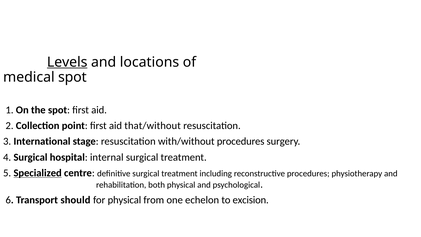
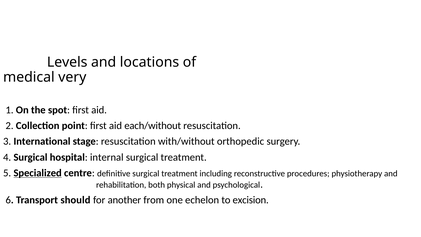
Levels underline: present -> none
medical spot: spot -> very
that/without: that/without -> each/without
with/without procedures: procedures -> orthopedic
for physical: physical -> another
